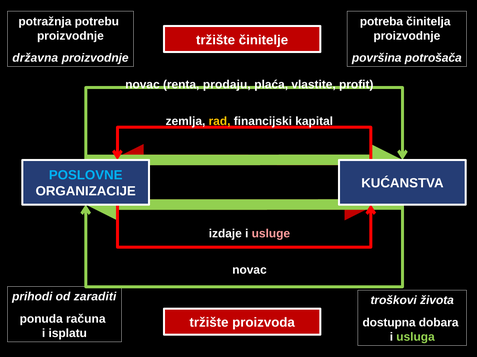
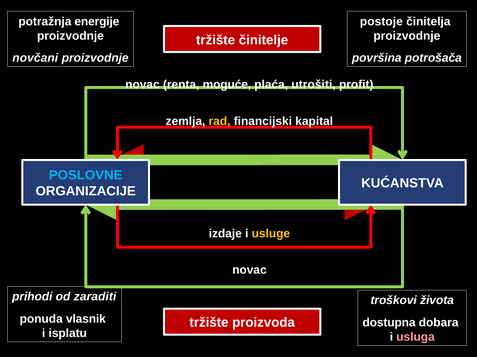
potrebu: potrebu -> energije
potreba: potreba -> postoje
državna: državna -> novčani
prodaju: prodaju -> moguće
vlastite: vlastite -> utrošiti
usluge colour: pink -> yellow
računa: računa -> vlasnik
usluga colour: light green -> pink
